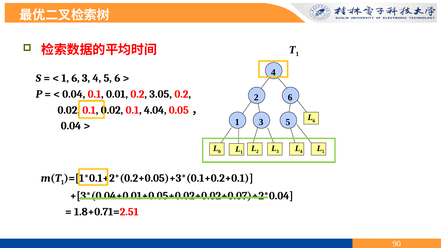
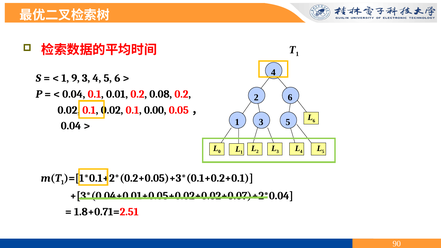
1 6: 6 -> 9
3.05: 3.05 -> 0.08
4.04: 4.04 -> 0.00
